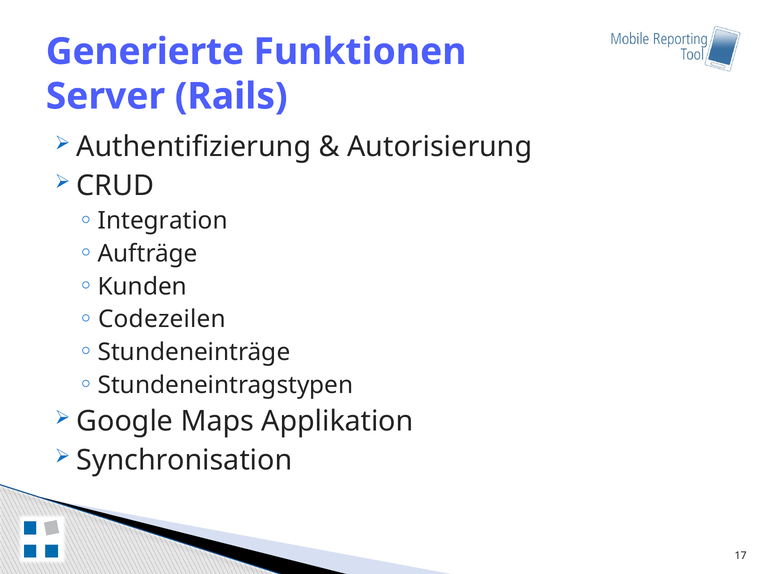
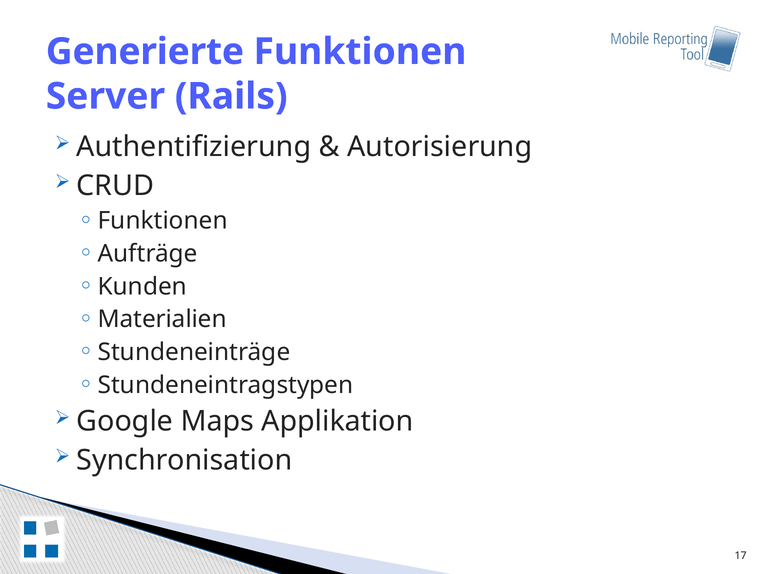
Integration at (163, 221): Integration -> Funktionen
Codezeilen: Codezeilen -> Materialien
